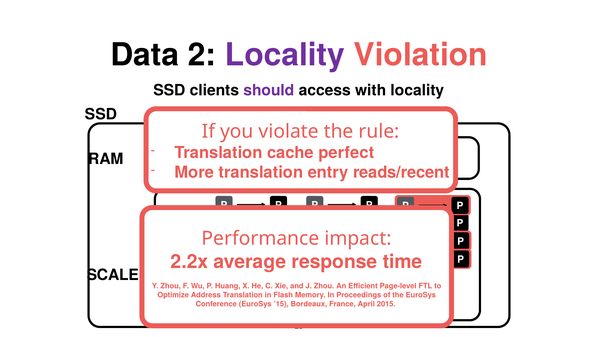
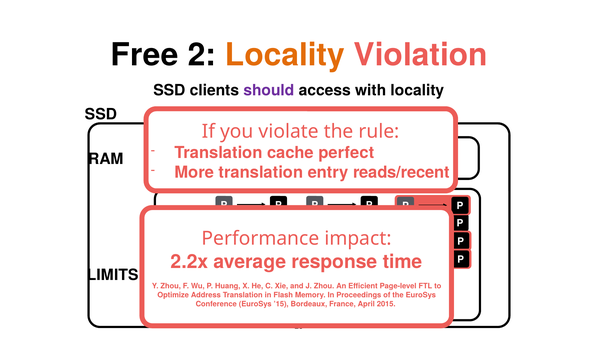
Data: Data -> Free
Locality at (285, 55) colour: purple -> orange
SCALE: SCALE -> LIMITS
